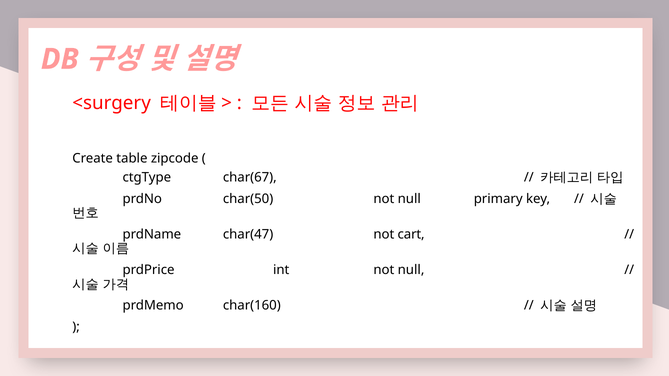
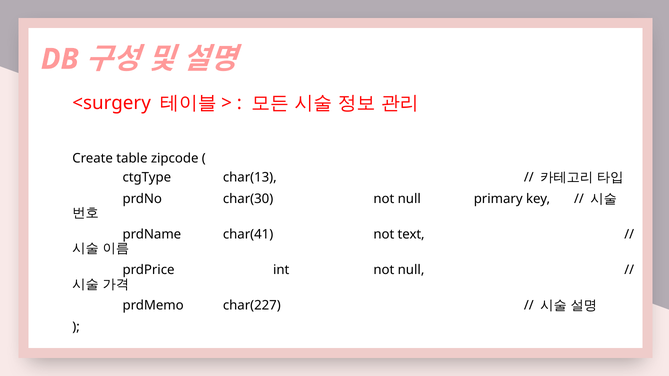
char(67: char(67 -> char(13
char(50: char(50 -> char(30
char(47: char(47 -> char(41
cart: cart -> text
char(160: char(160 -> char(227
